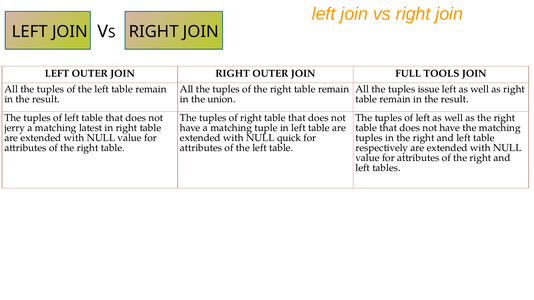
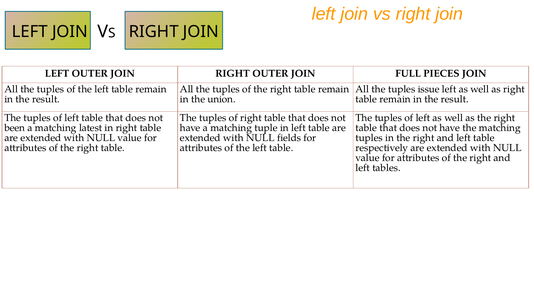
TOOLS: TOOLS -> PIECES
jerry: jerry -> been
quick: quick -> fields
